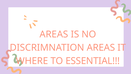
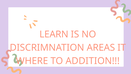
AREAS at (54, 34): AREAS -> LEARN
ESSENTIAL: ESSENTIAL -> ADDITION
